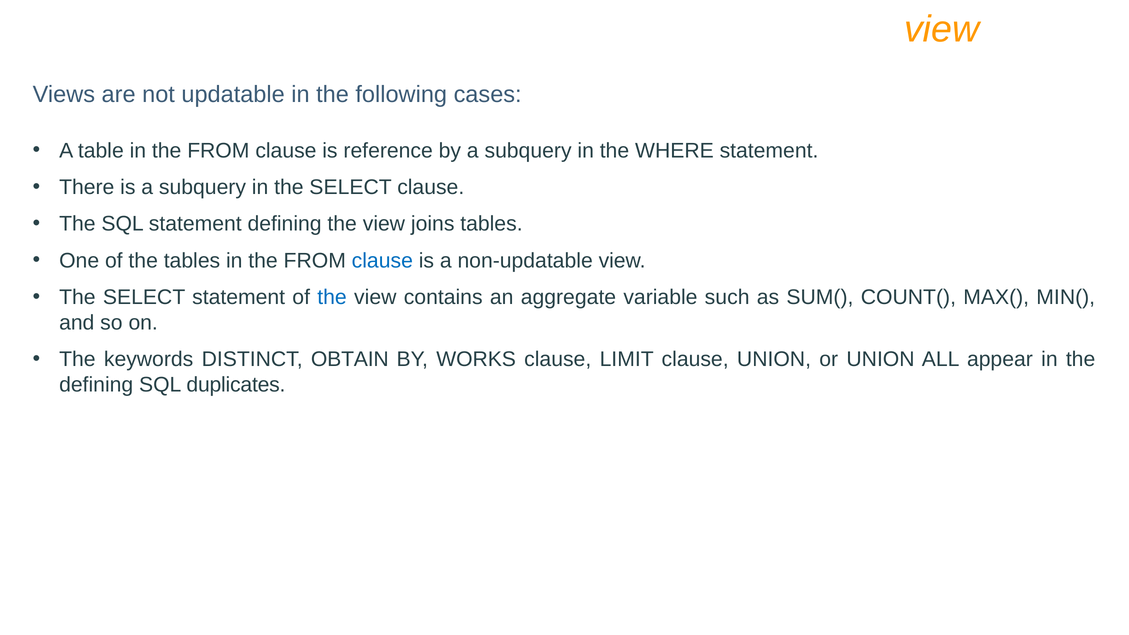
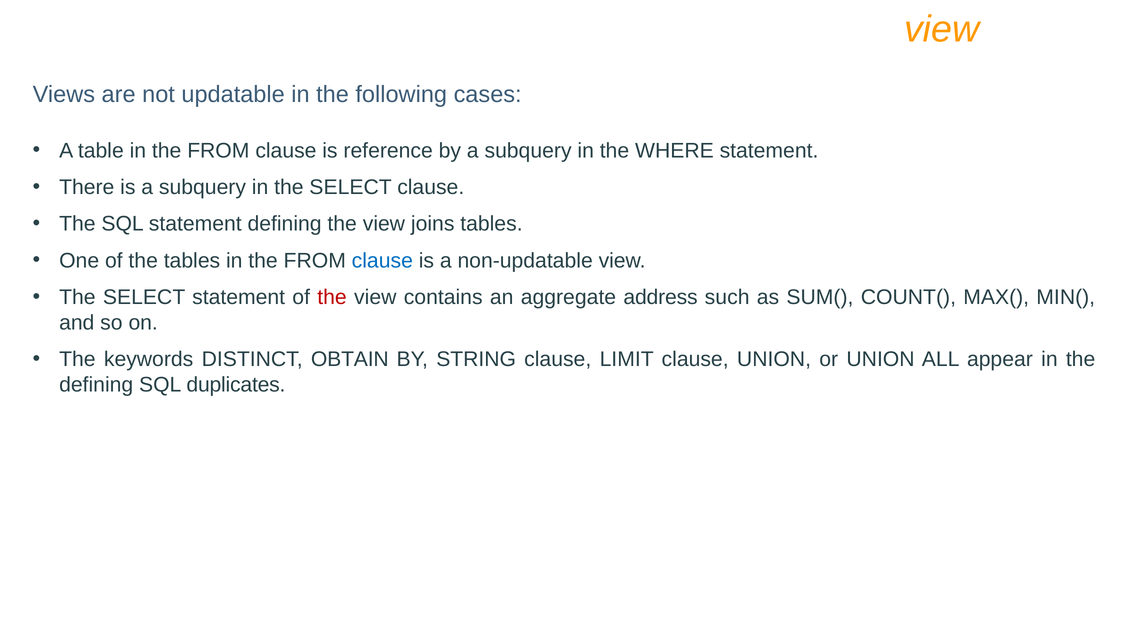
the at (332, 297) colour: blue -> red
variable: variable -> address
WORKS: WORKS -> STRING
